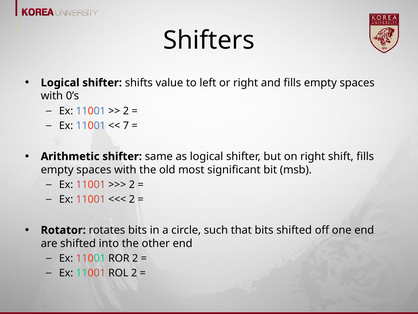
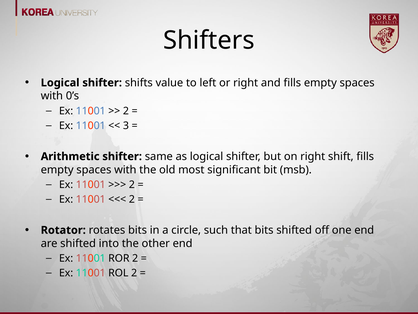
7: 7 -> 3
